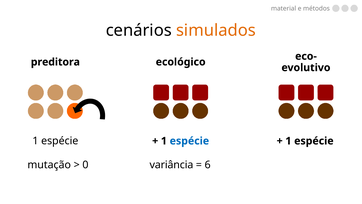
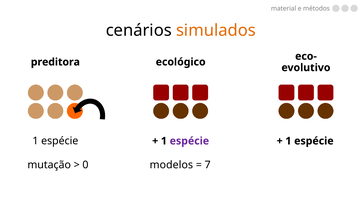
espécie at (189, 141) colour: blue -> purple
variância: variância -> modelos
6: 6 -> 7
